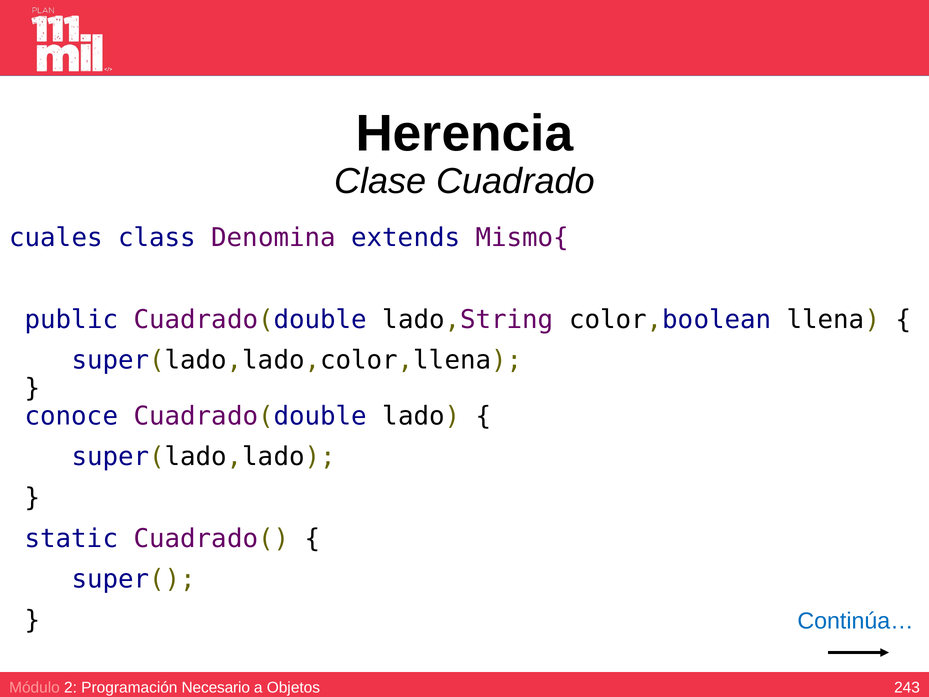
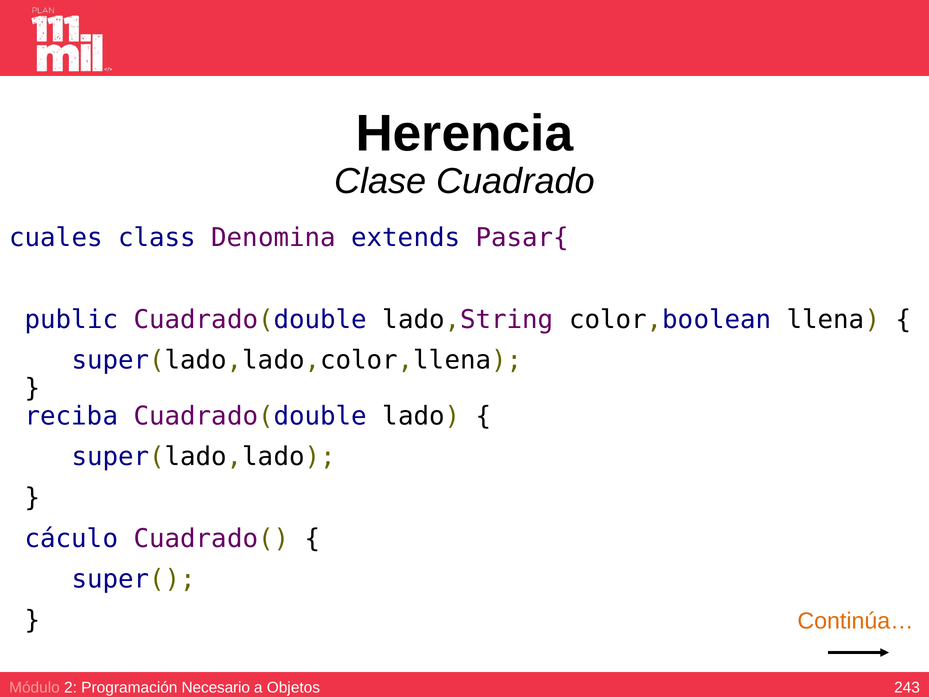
Mismo{: Mismo{ -> Pasar{
conoce: conoce -> reciba
static: static -> cáculo
Continúa… colour: blue -> orange
